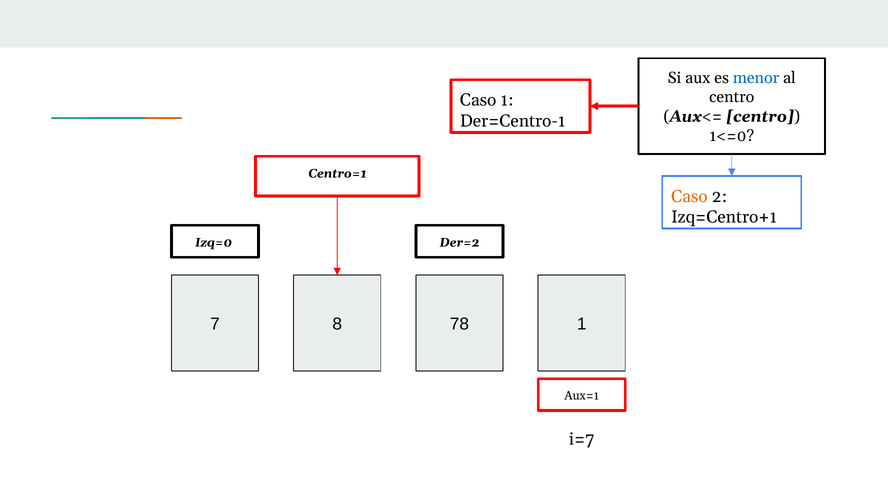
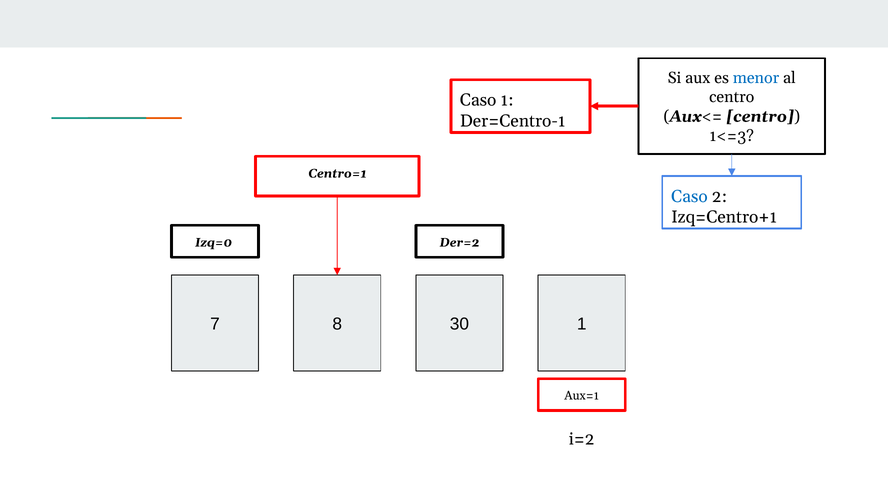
1<=0: 1<=0 -> 1<=3
Caso at (689, 196) colour: orange -> blue
78: 78 -> 30
i=7: i=7 -> i=2
